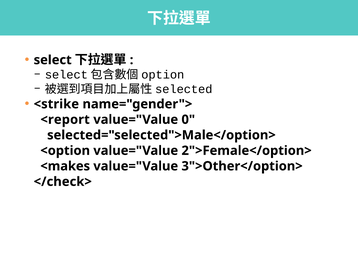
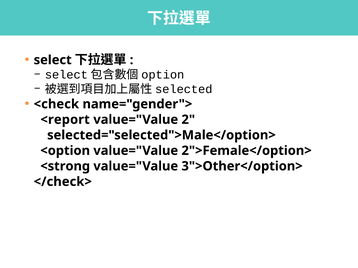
<strike: <strike -> <check
0: 0 -> 2
<makes: <makes -> <strong
